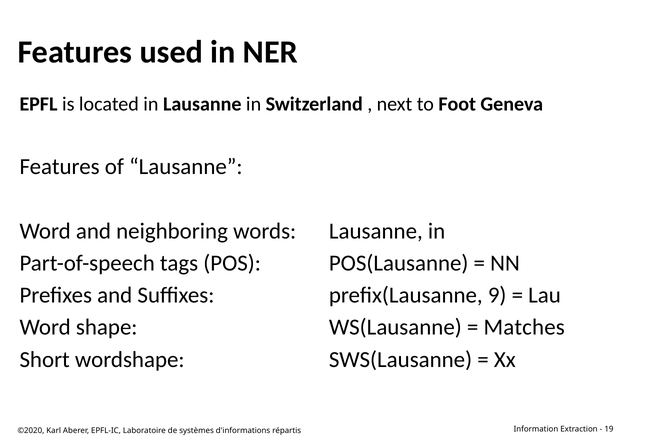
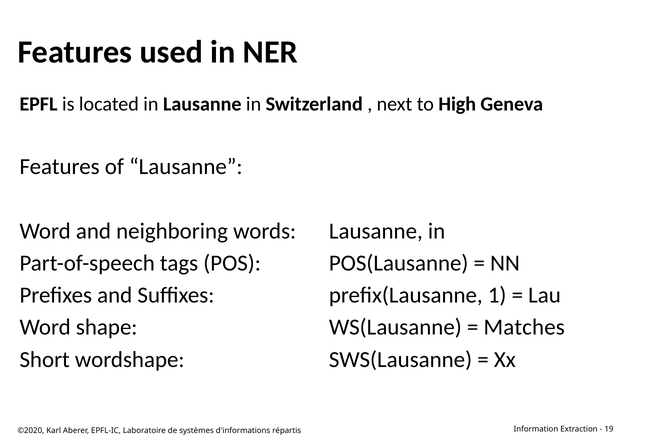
Foot: Foot -> High
9: 9 -> 1
